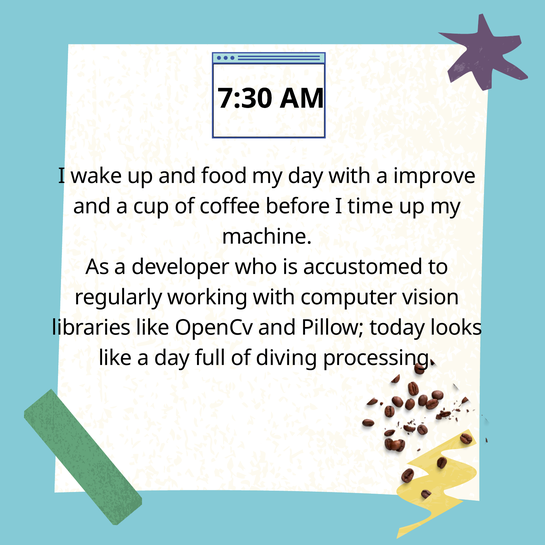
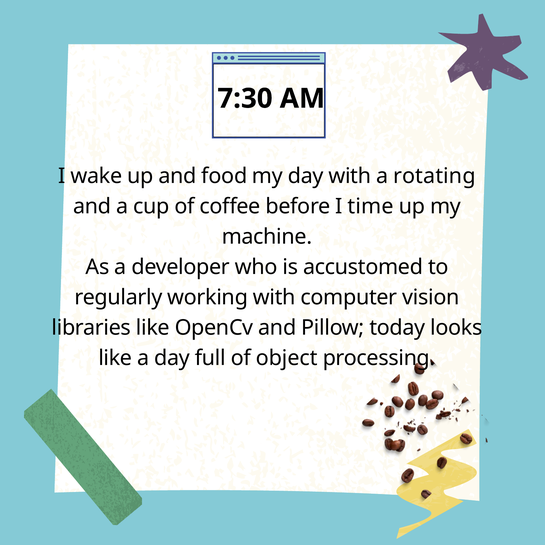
improve: improve -> rotating
diving: diving -> object
